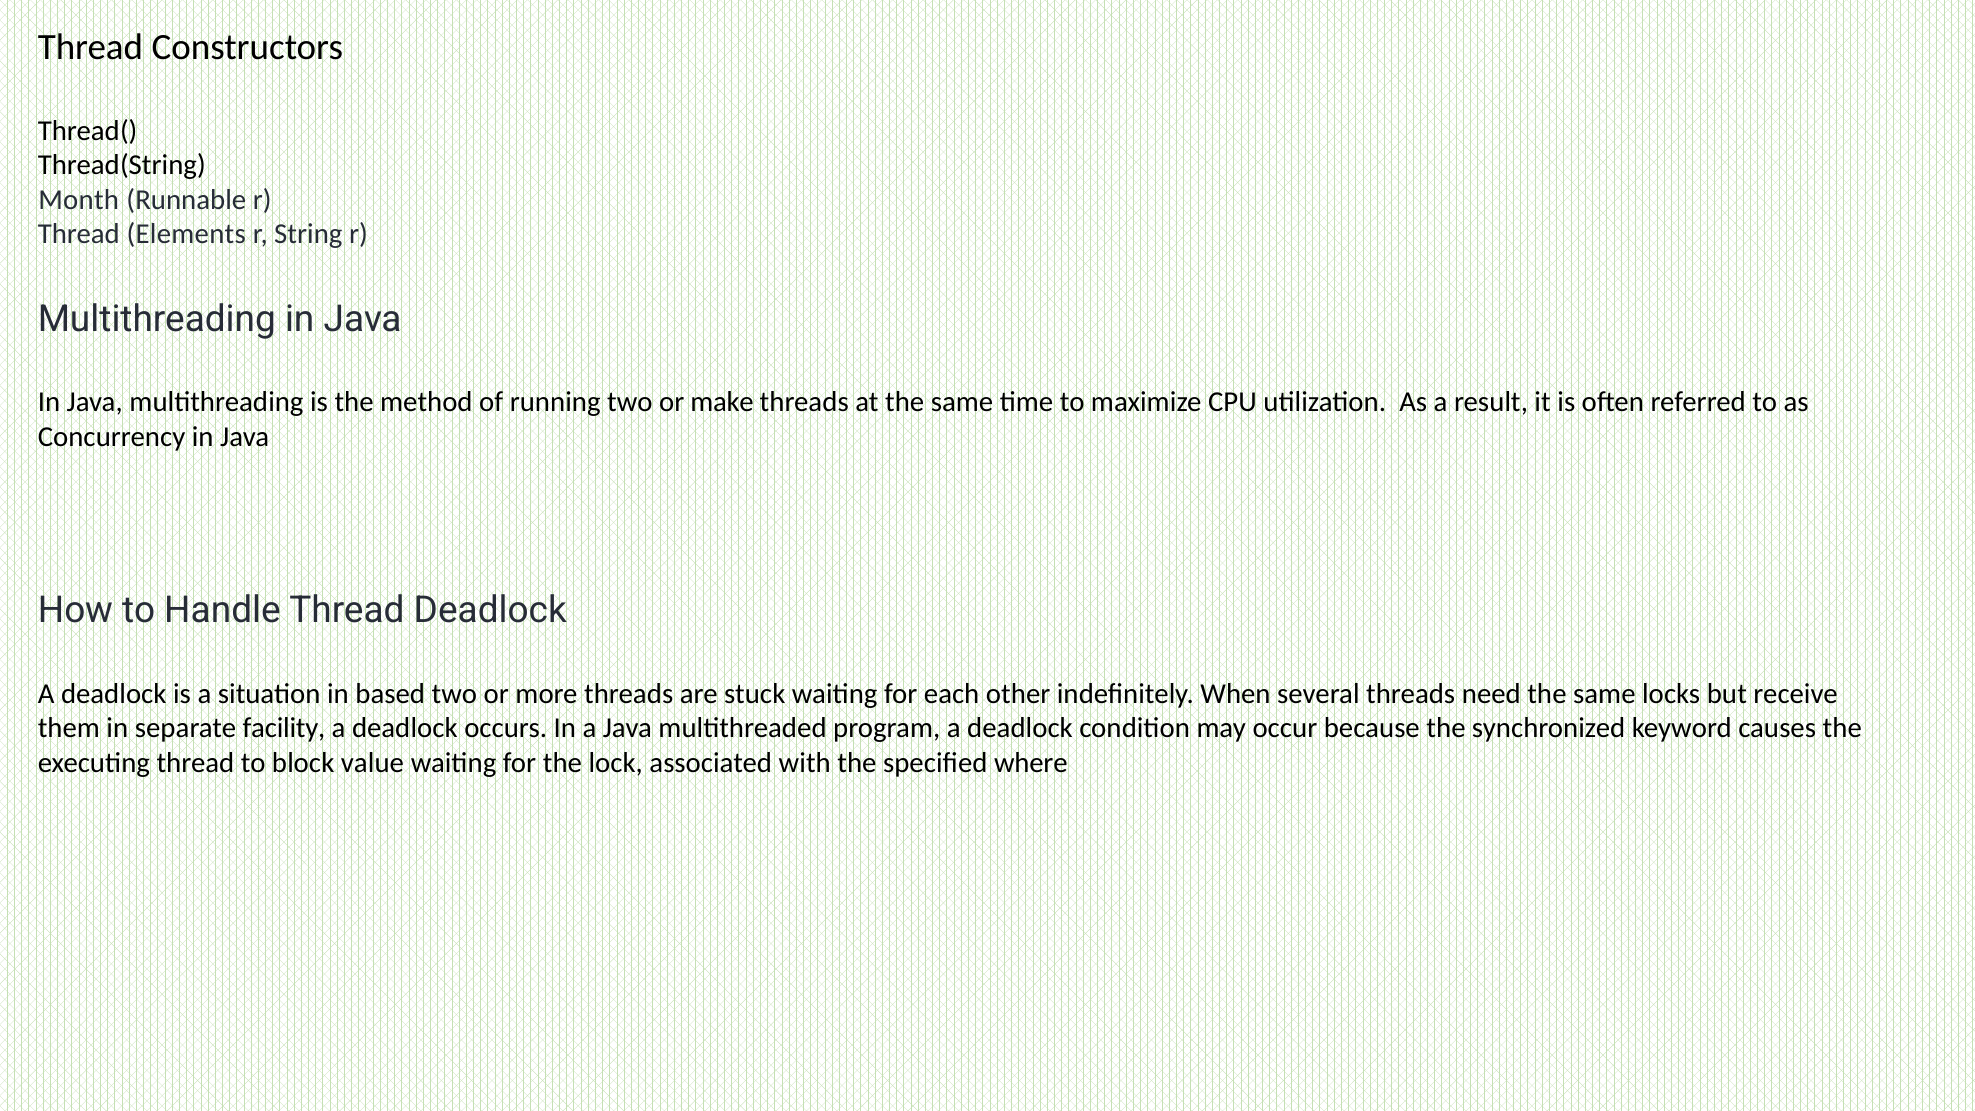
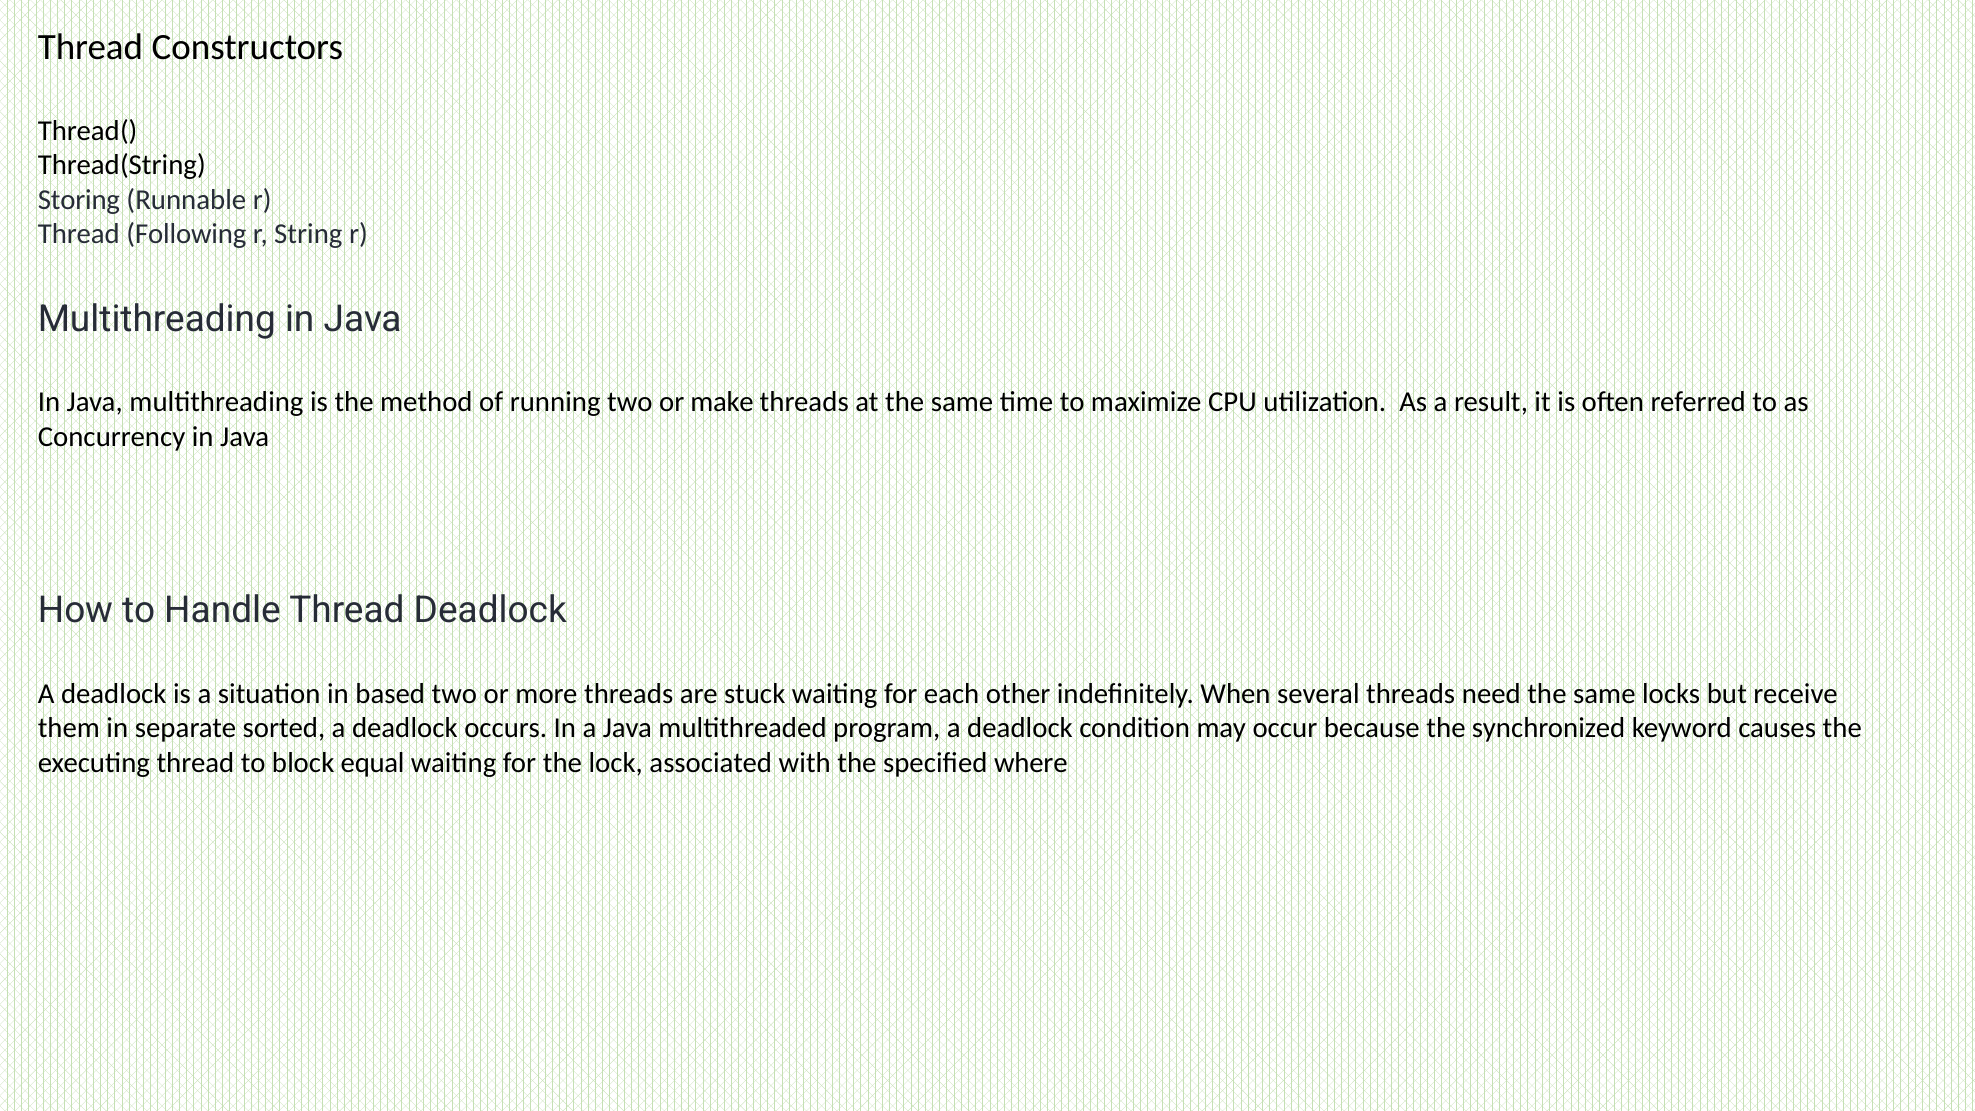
Month: Month -> Storing
Elements: Elements -> Following
facility: facility -> sorted
value: value -> equal
